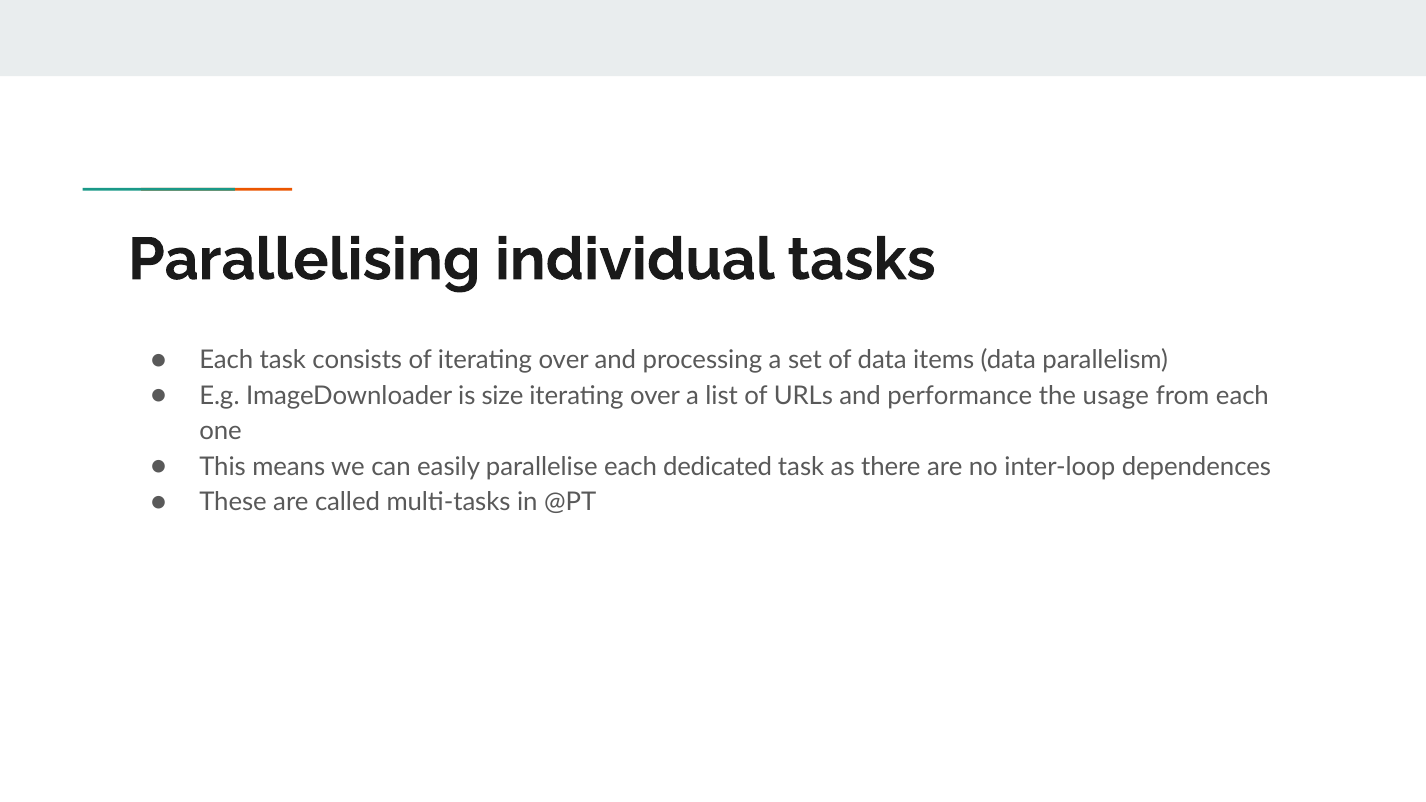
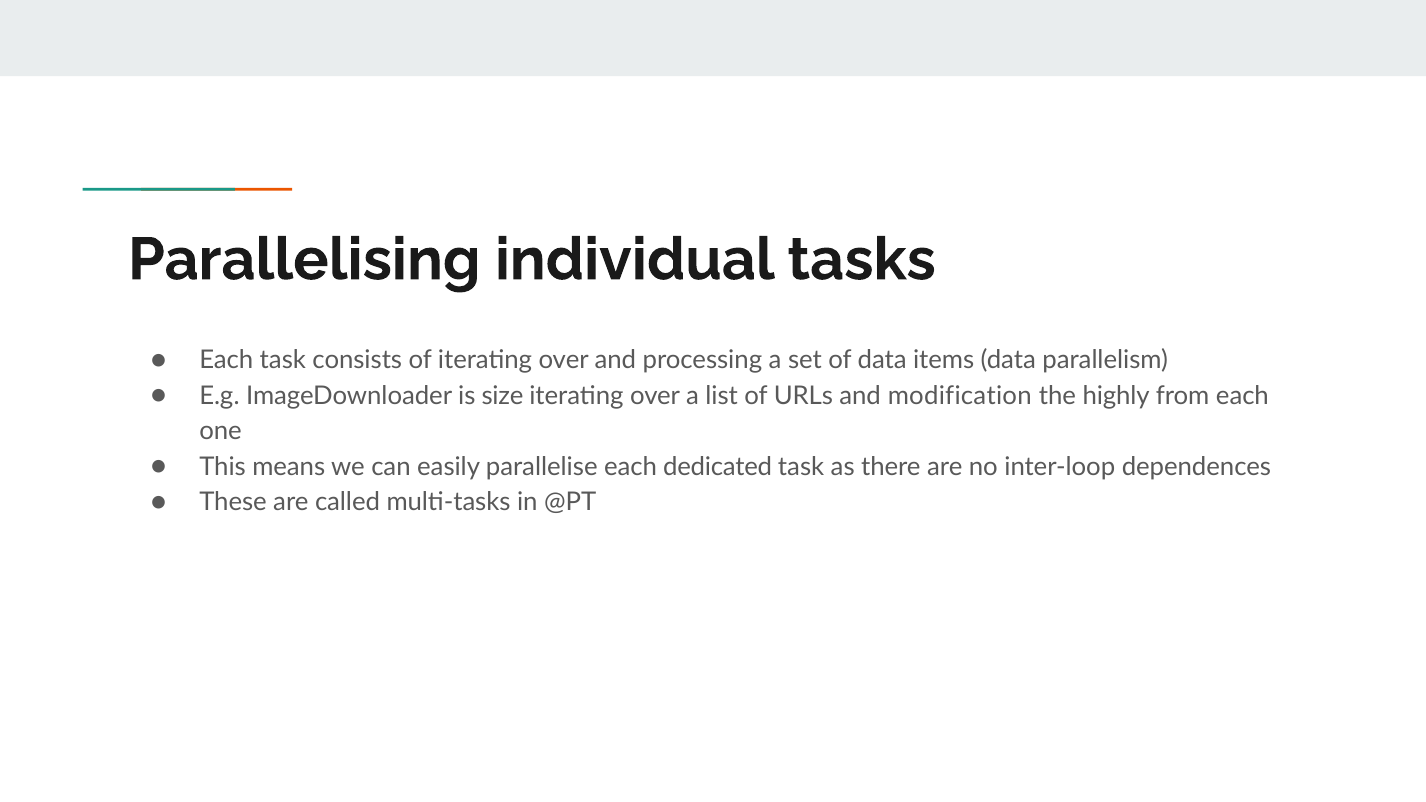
performance: performance -> modification
usage: usage -> highly
